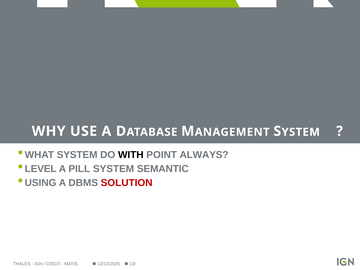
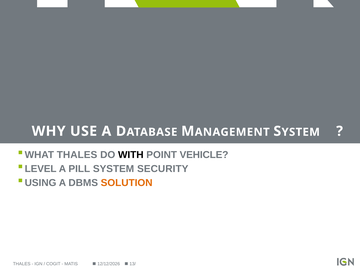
WHAT SYSTEM: SYSTEM -> THALES
ALWAYS: ALWAYS -> VEHICLE
SEMANTIC: SEMANTIC -> SECURITY
SOLUTION colour: red -> orange
